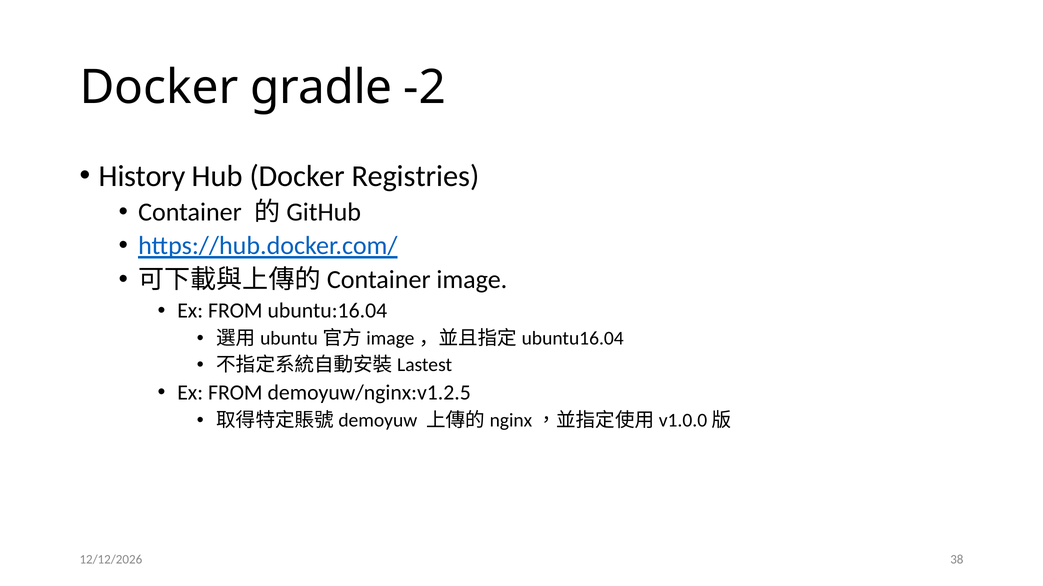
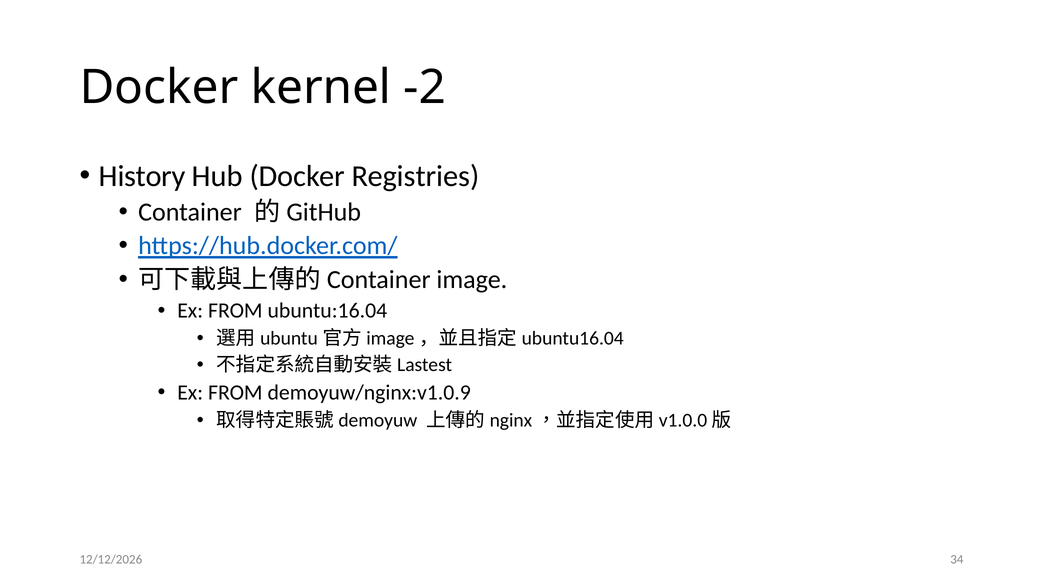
gradle: gradle -> kernel
demoyuw/nginx:v1.2.5: demoyuw/nginx:v1.2.5 -> demoyuw/nginx:v1.0.9
38: 38 -> 34
